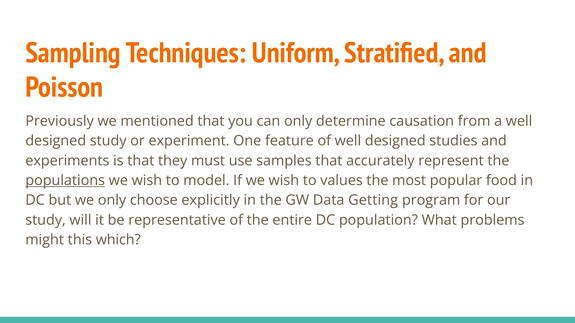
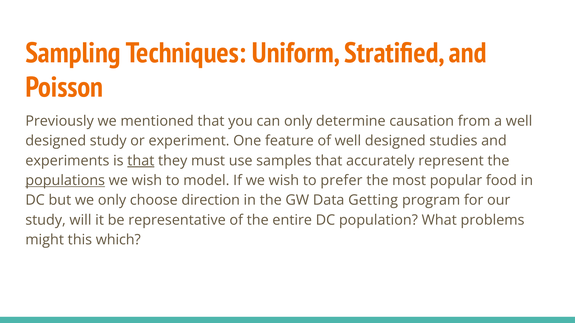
that at (141, 161) underline: none -> present
values: values -> prefer
explicitly: explicitly -> direction
